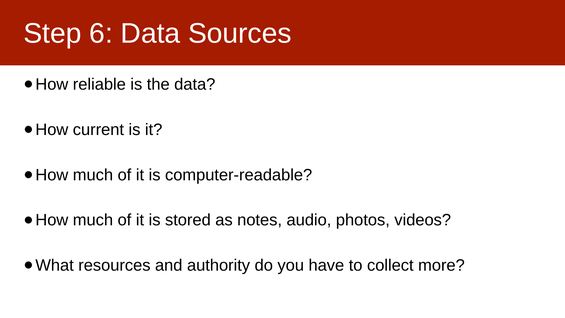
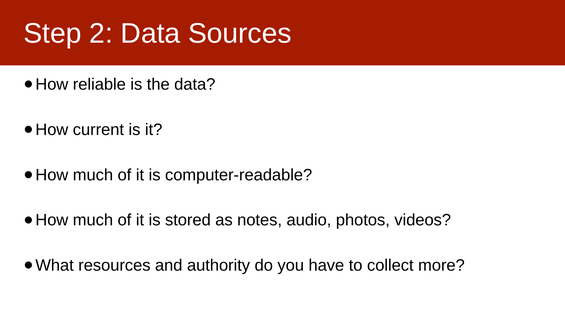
6: 6 -> 2
